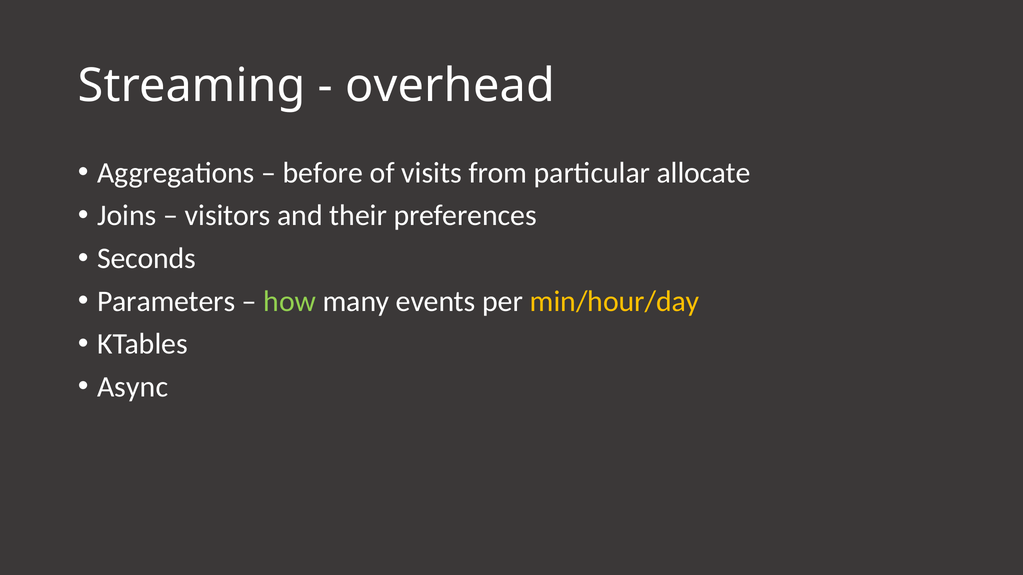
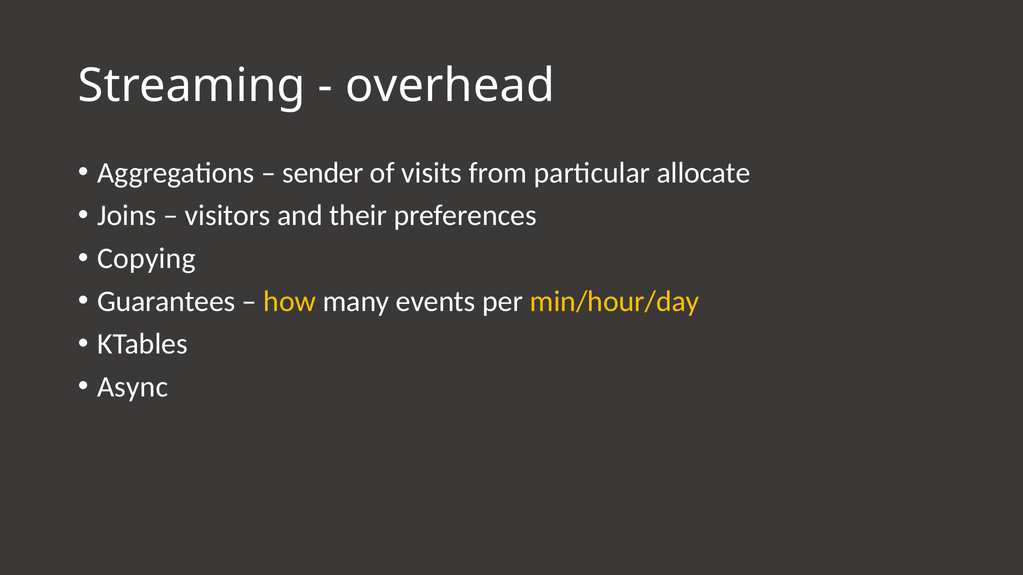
before: before -> sender
Seconds: Seconds -> Copying
Parameters: Parameters -> Guarantees
how colour: light green -> yellow
